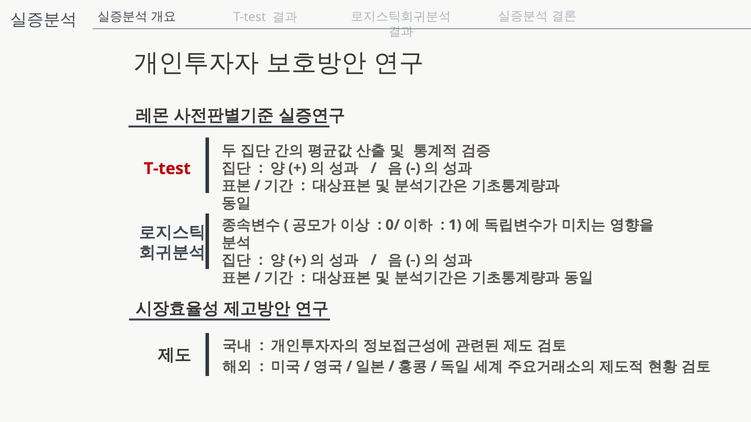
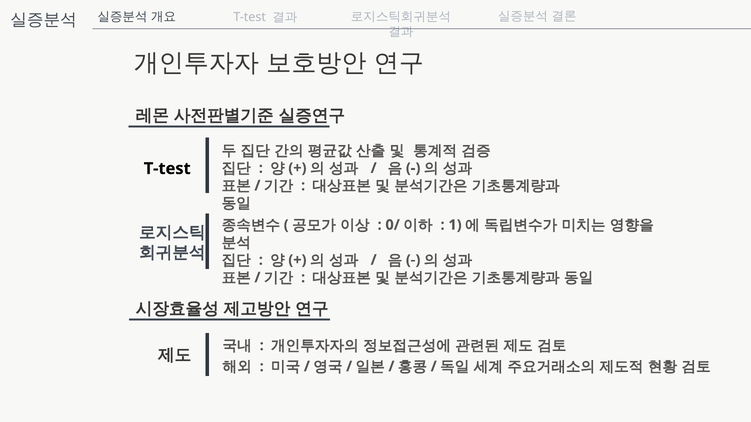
T-test at (167, 169) colour: red -> black
